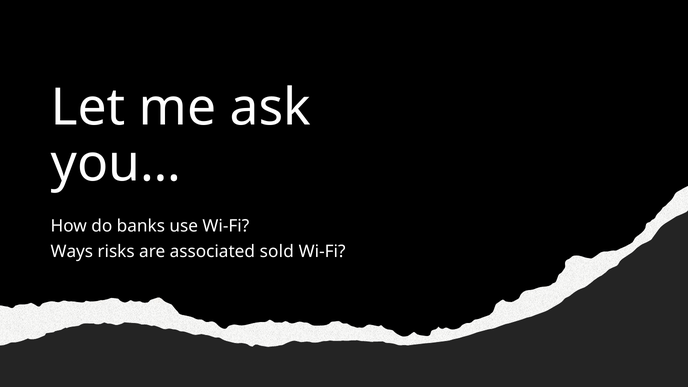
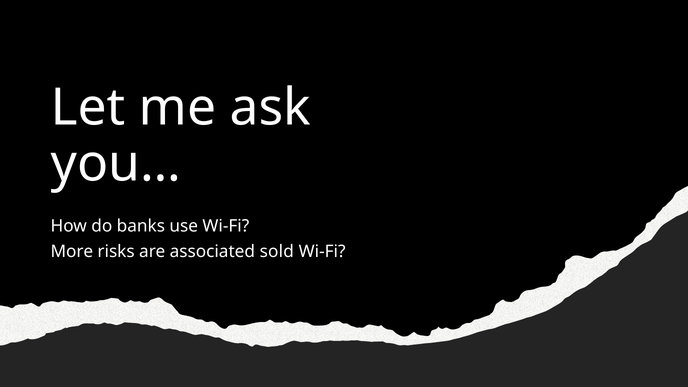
Ways: Ways -> More
